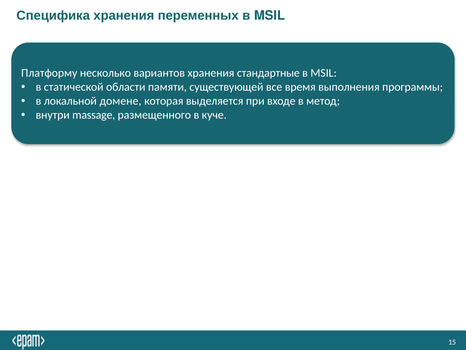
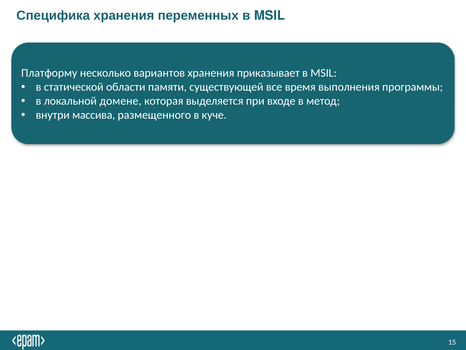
стандартные: стандартные -> приказывает
massage: massage -> массива
